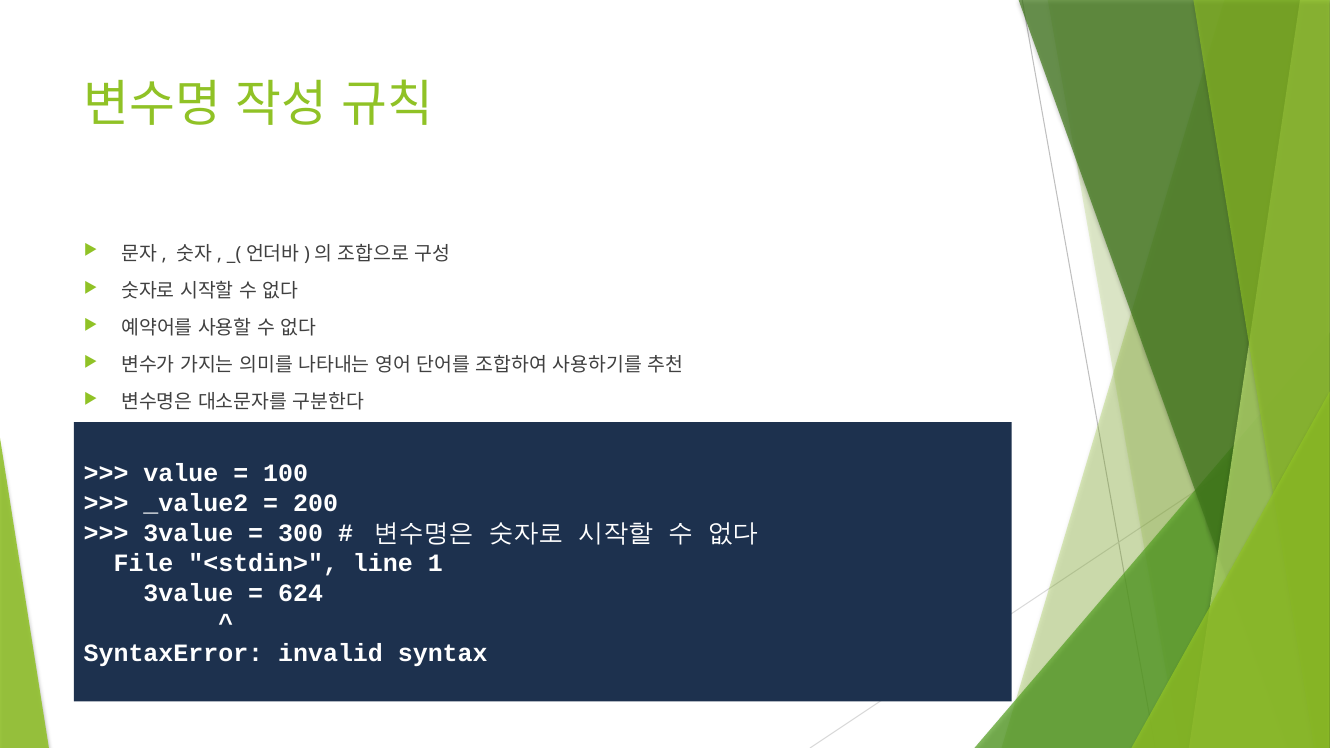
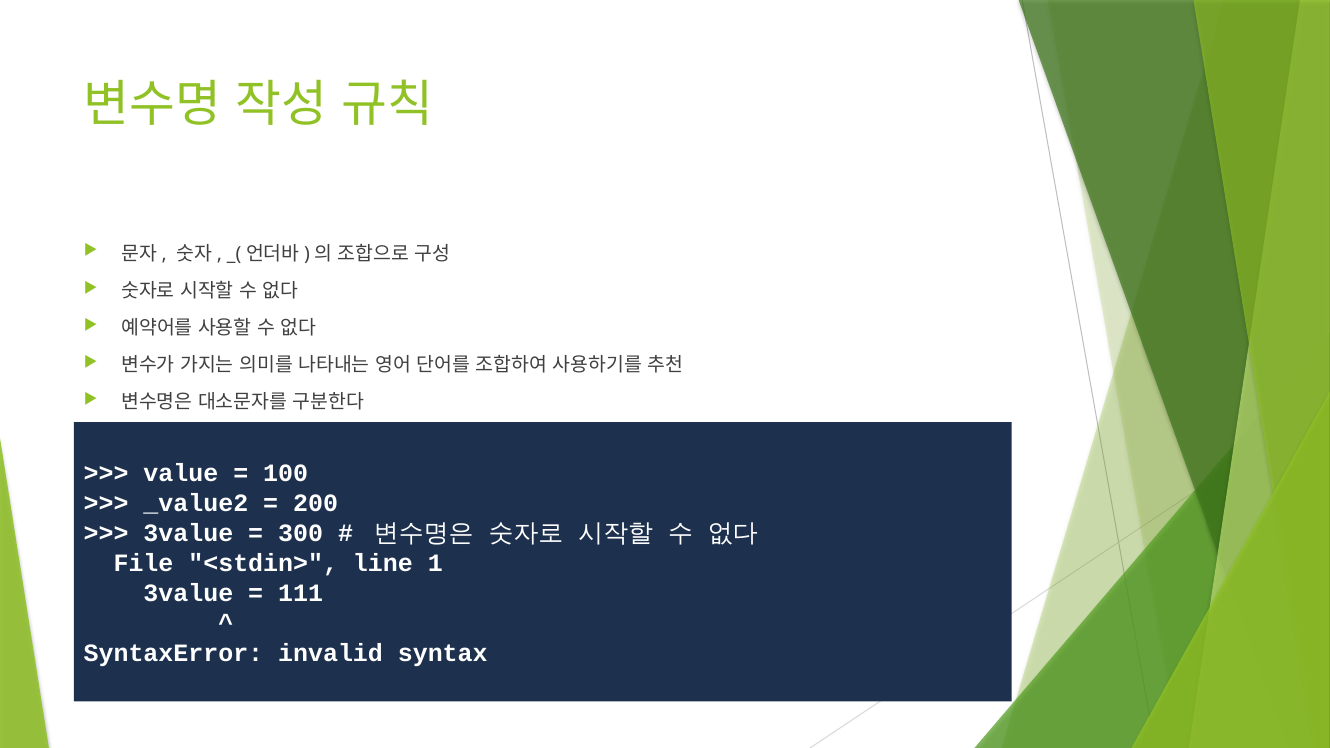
624: 624 -> 111
